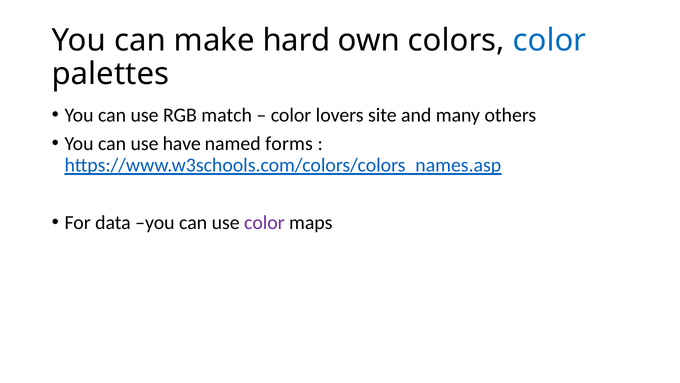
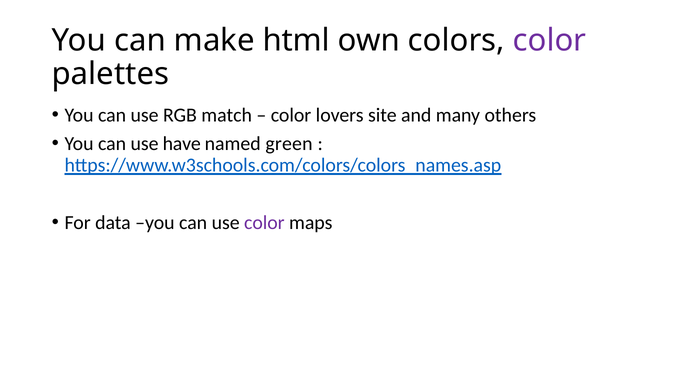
hard: hard -> html
color at (550, 40) colour: blue -> purple
forms: forms -> green
